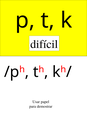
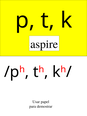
difícil: difícil -> aspire
